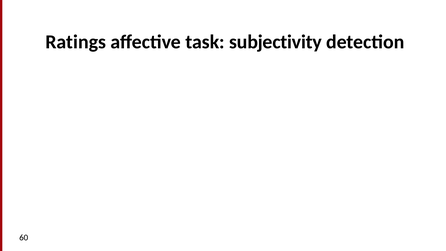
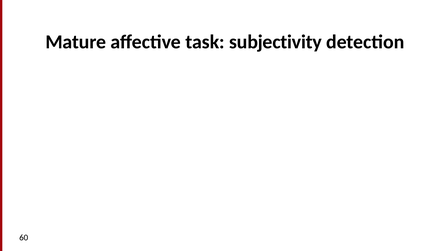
Ratings: Ratings -> Mature
